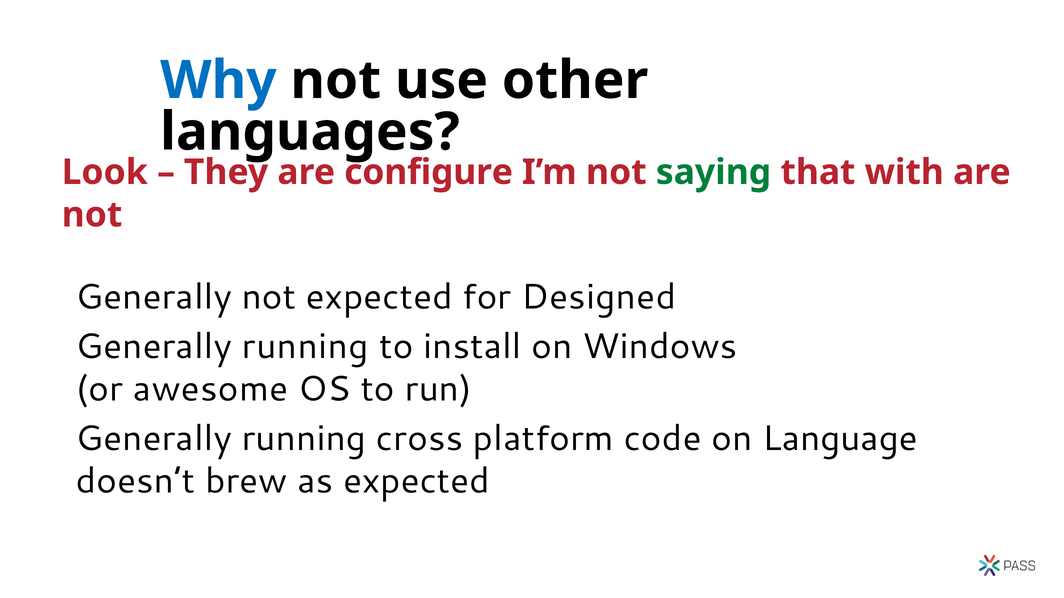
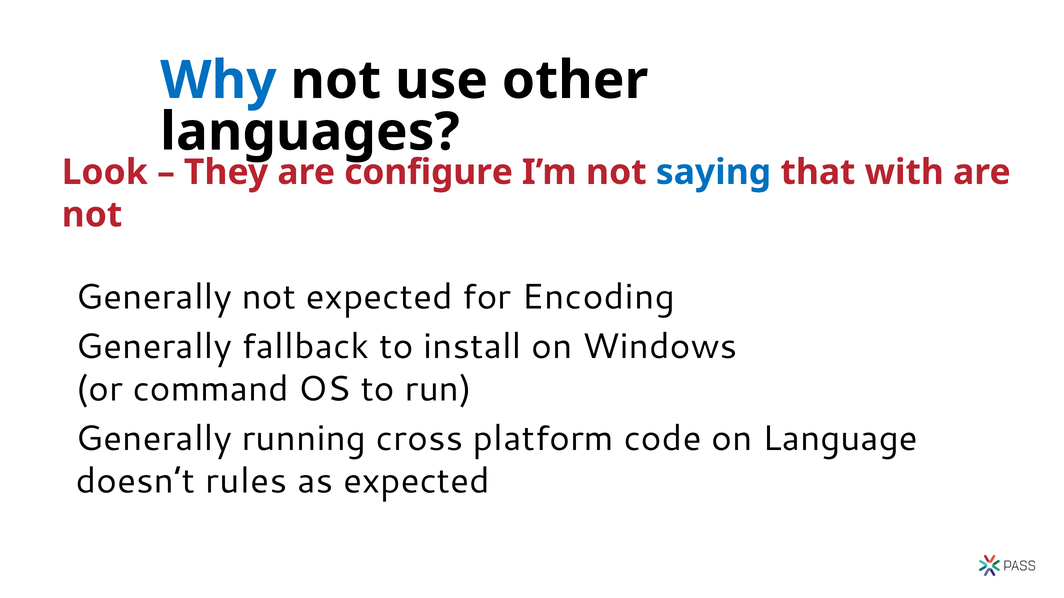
saying colour: green -> blue
Designed: Designed -> Encoding
running at (305, 347): running -> fallback
awesome: awesome -> command
brew: brew -> rules
